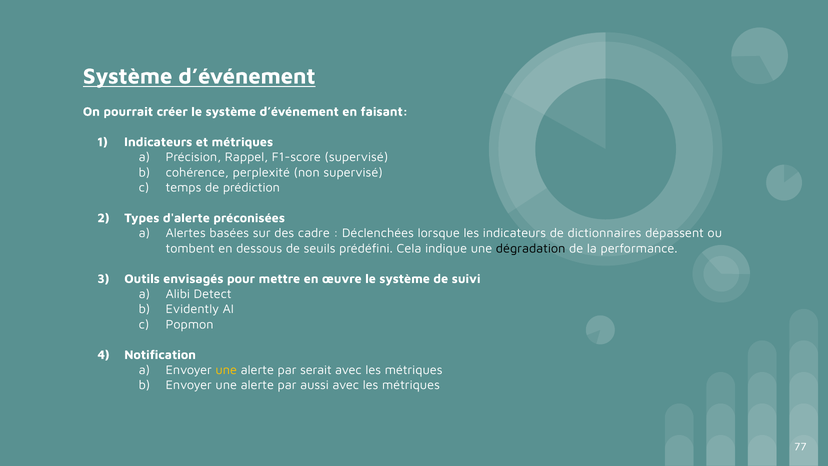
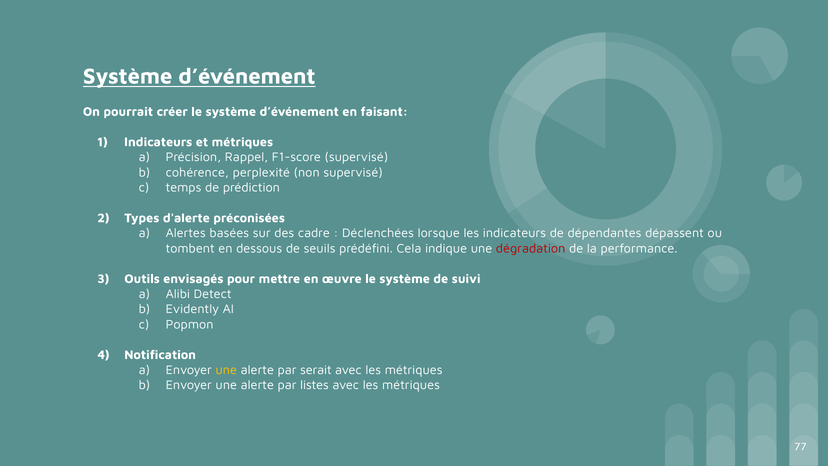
dictionnaires: dictionnaires -> dépendantes
dégradation colour: black -> red
aussi: aussi -> listes
